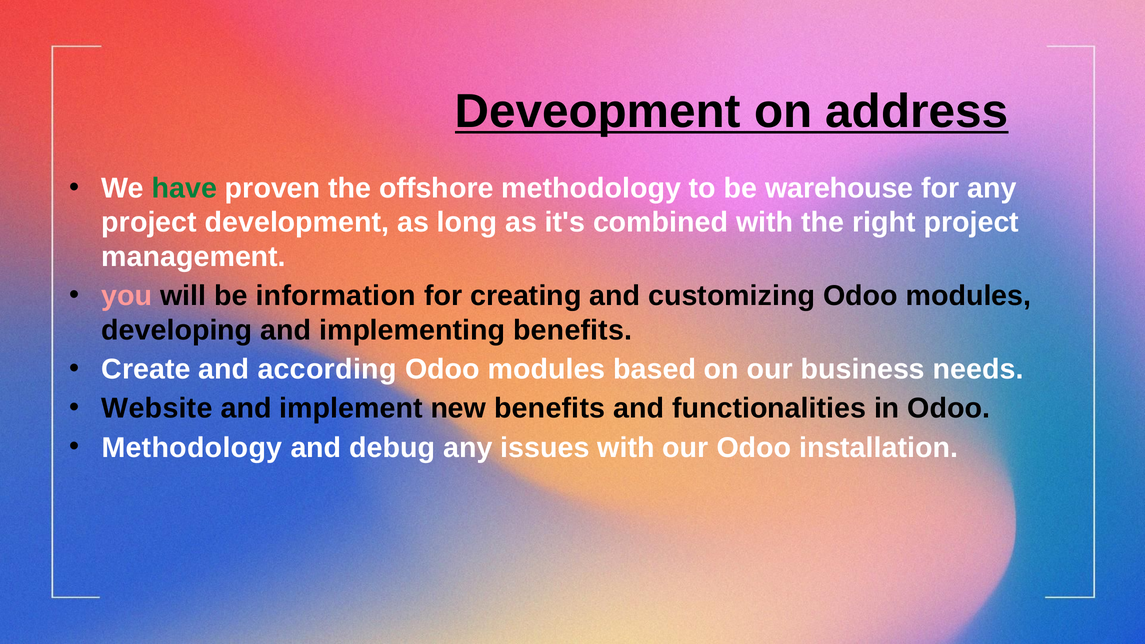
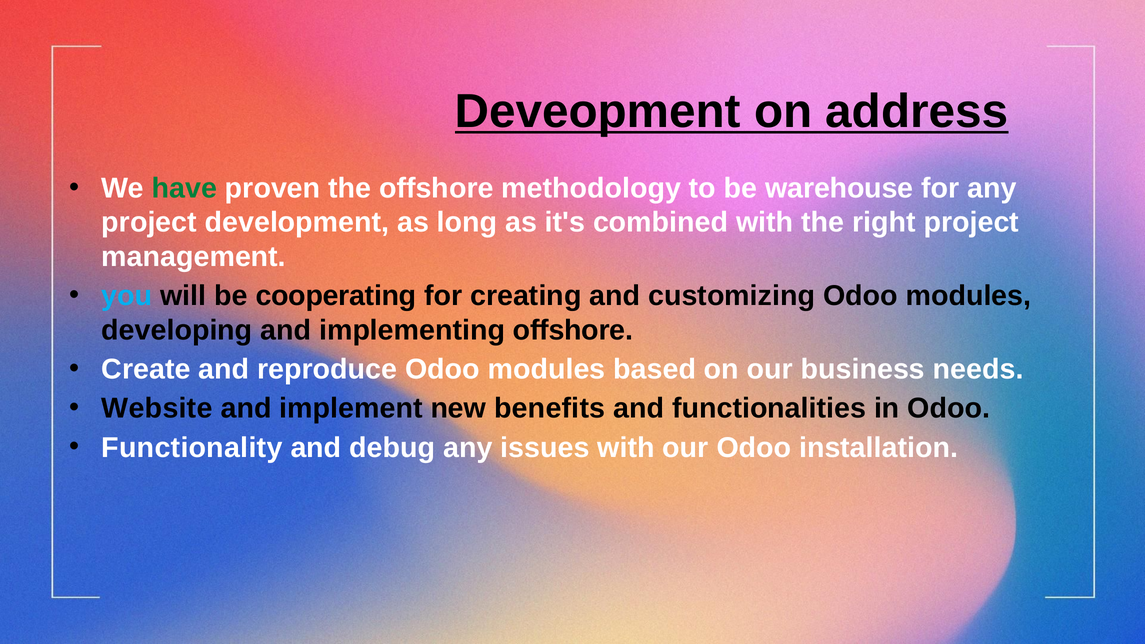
you colour: pink -> light blue
information: information -> cooperating
implementing benefits: benefits -> offshore
according: according -> reproduce
Methodology at (192, 448): Methodology -> Functionality
